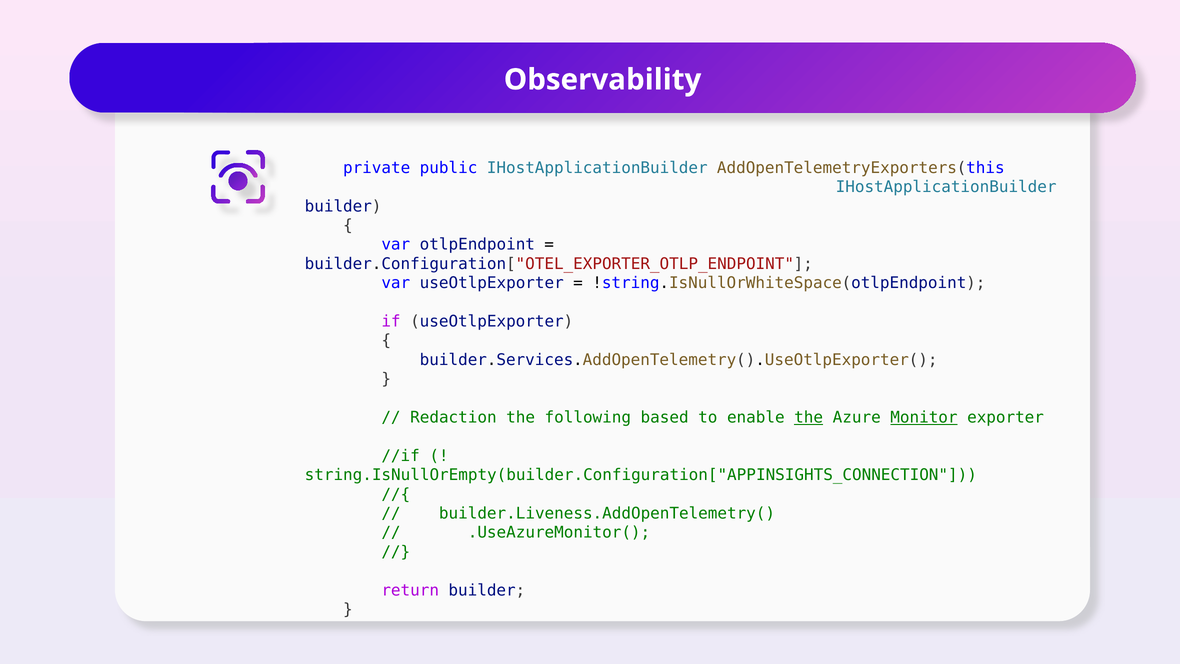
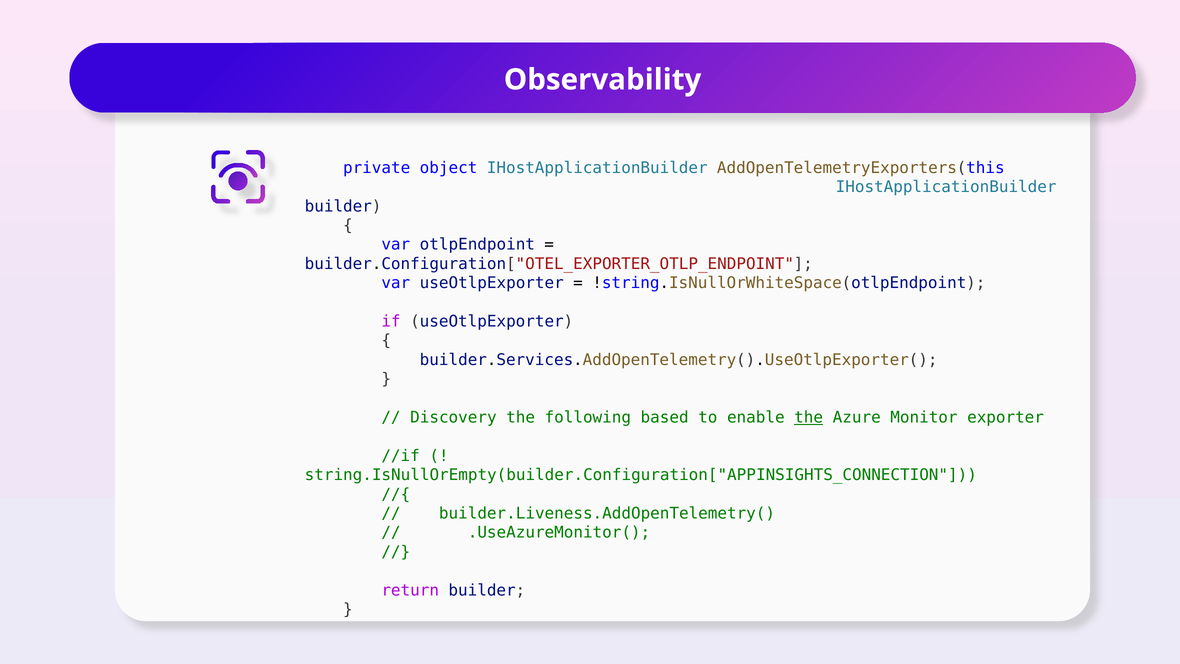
public: public -> object
Redaction: Redaction -> Discovery
Monitor underline: present -> none
